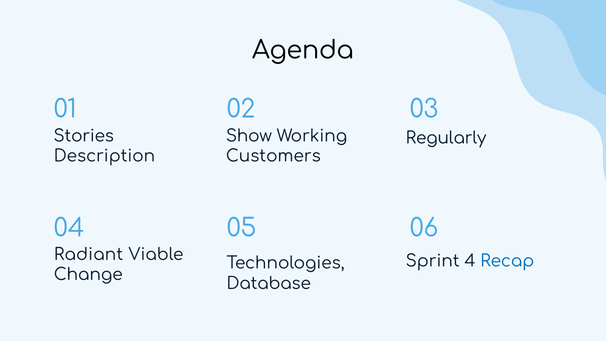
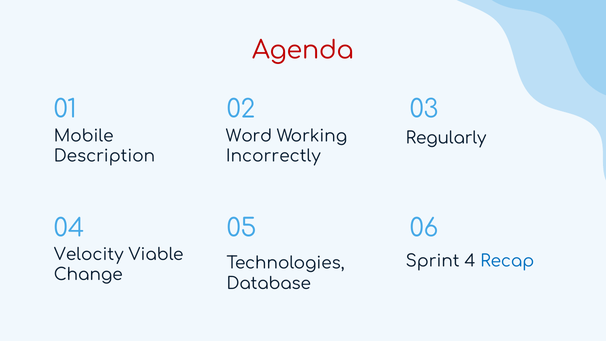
Agenda colour: black -> red
Stories: Stories -> Mobile
Show: Show -> Word
Customers: Customers -> Incorrectly
Radiant: Radiant -> Velocity
